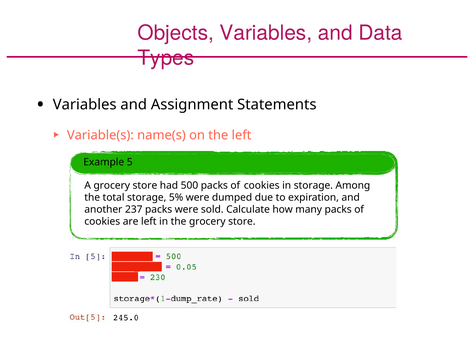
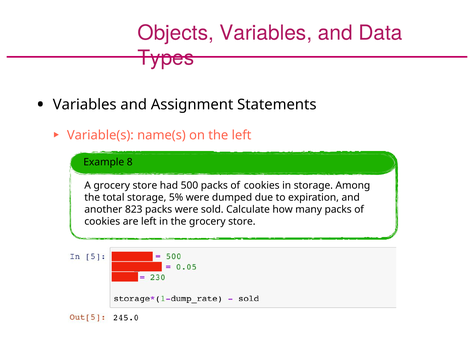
5: 5 -> 8
237: 237 -> 823
